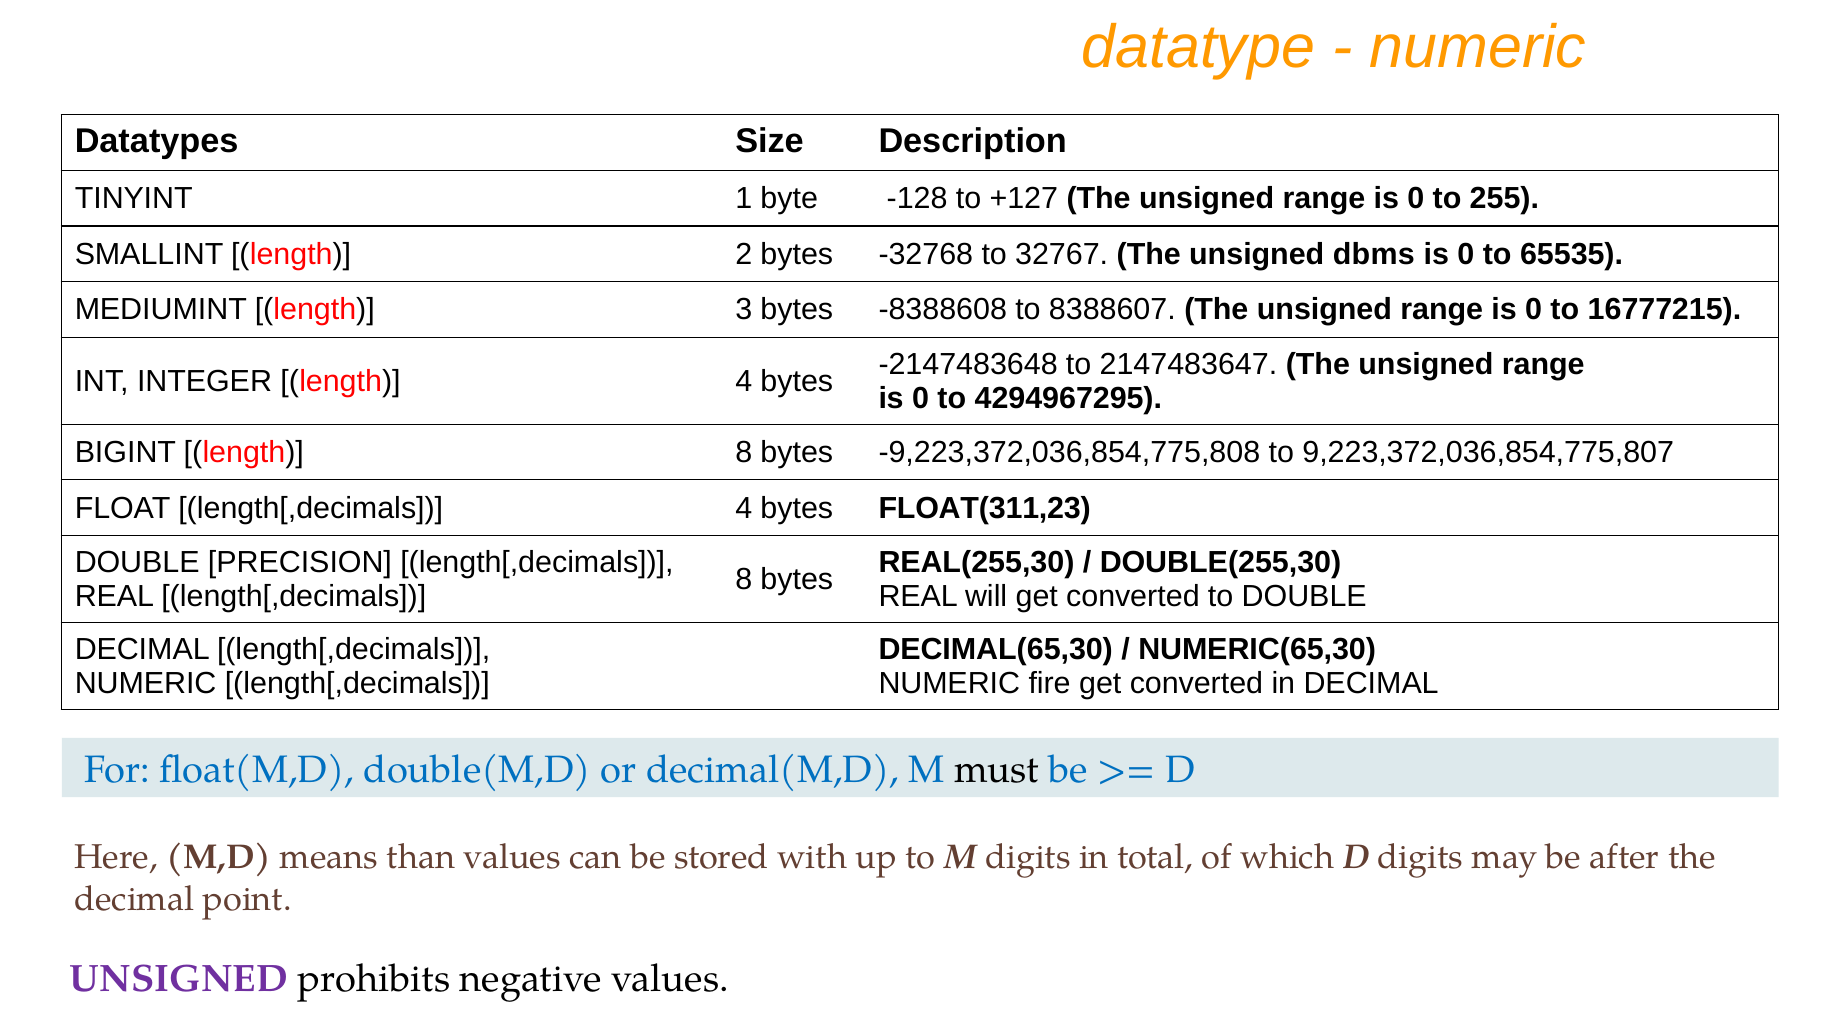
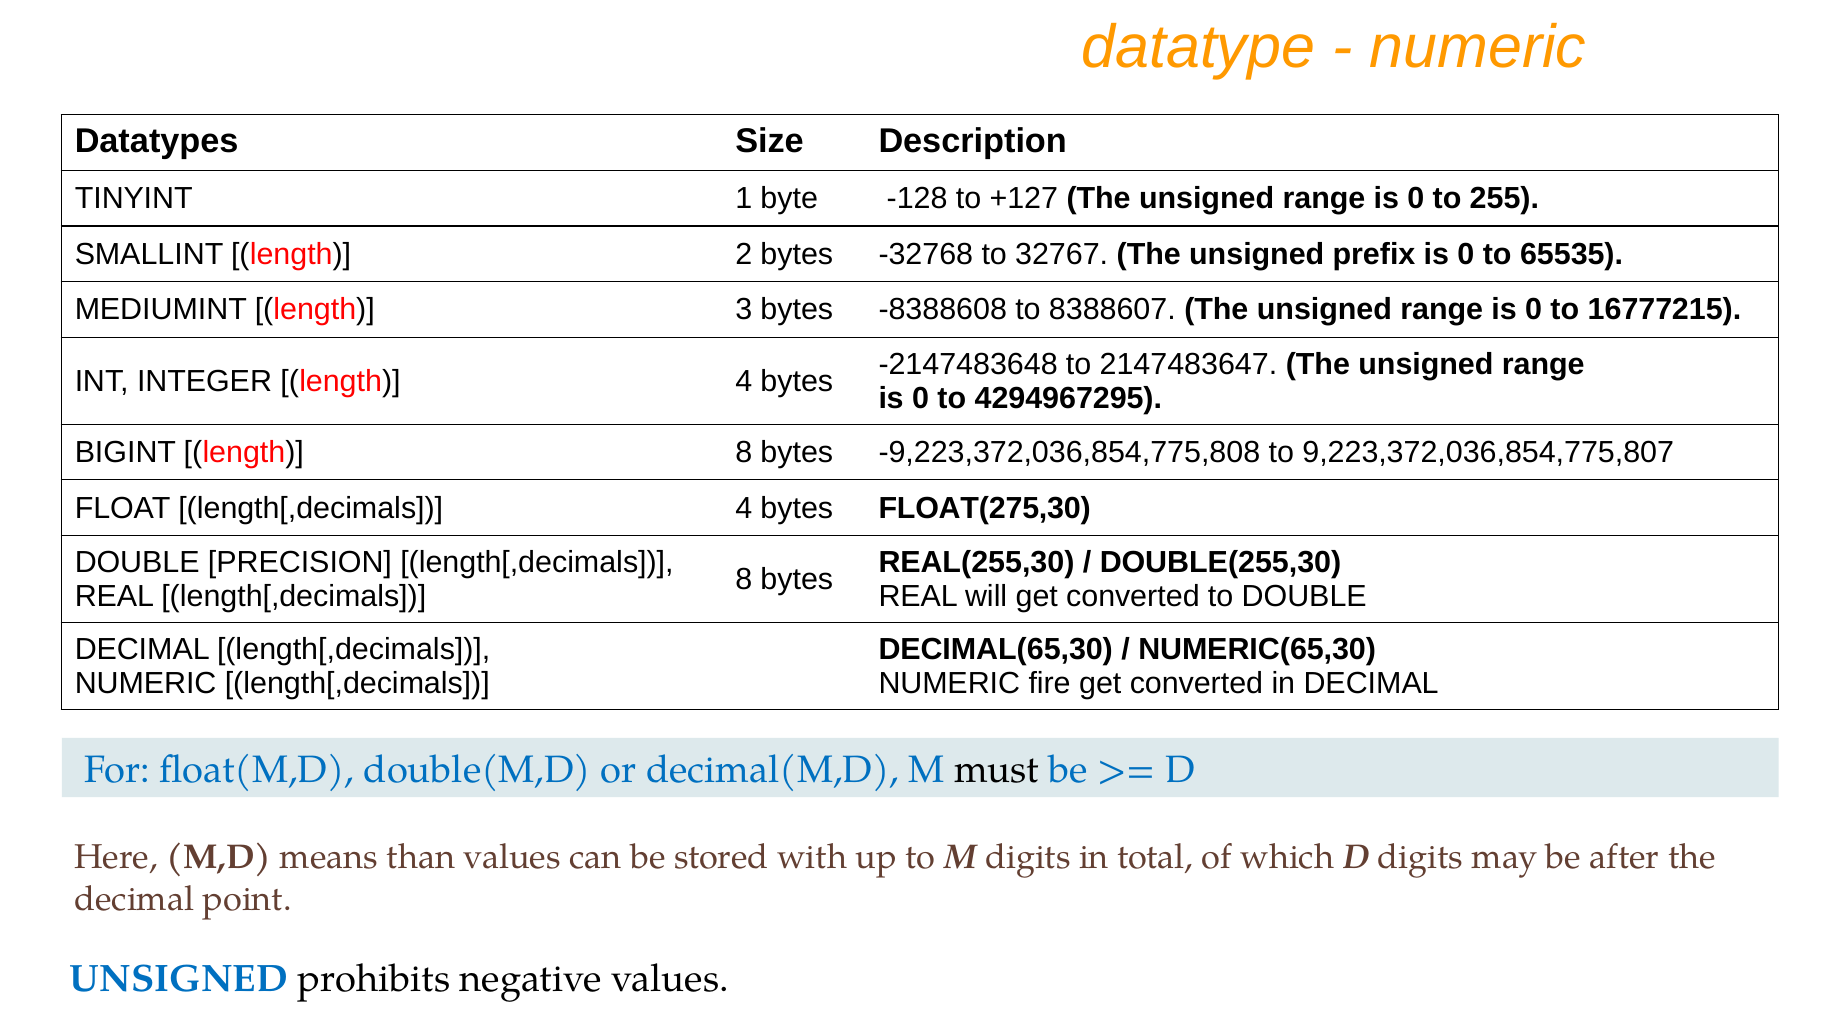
dbms: dbms -> prefix
FLOAT(311,23: FLOAT(311,23 -> FLOAT(275,30
UNSIGNED at (179, 978) colour: purple -> blue
